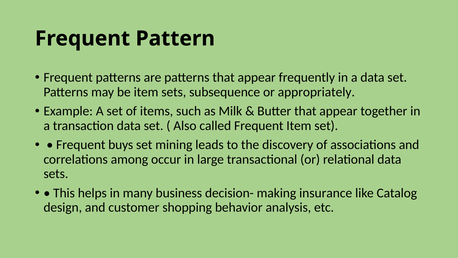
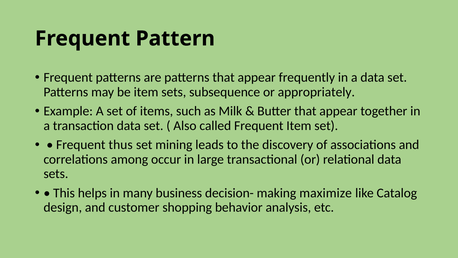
buys: buys -> thus
insurance: insurance -> maximize
